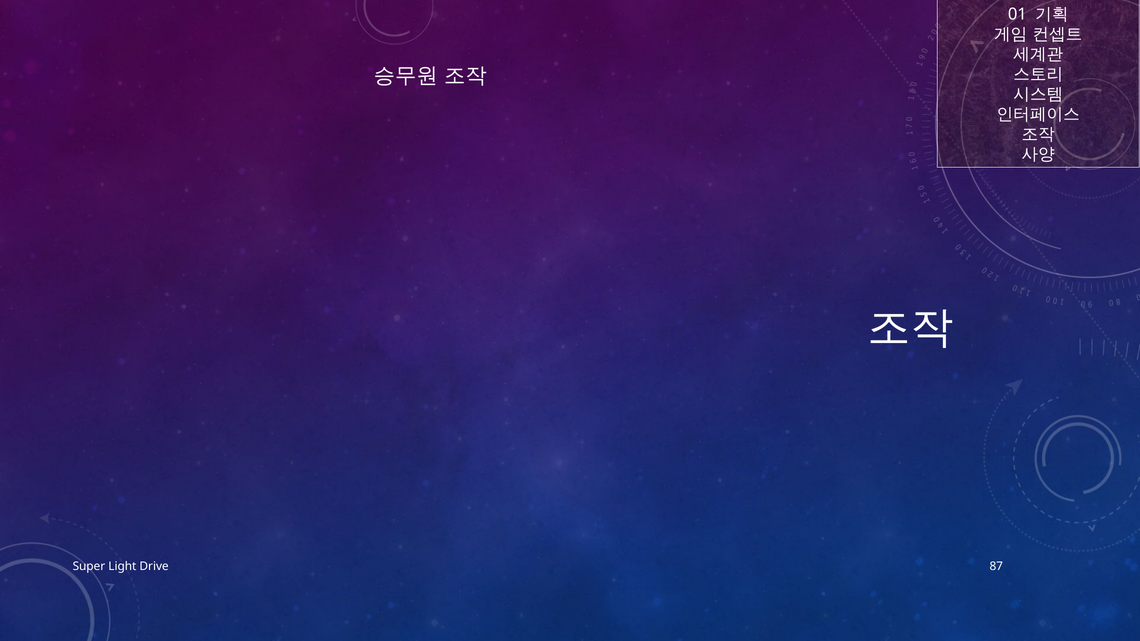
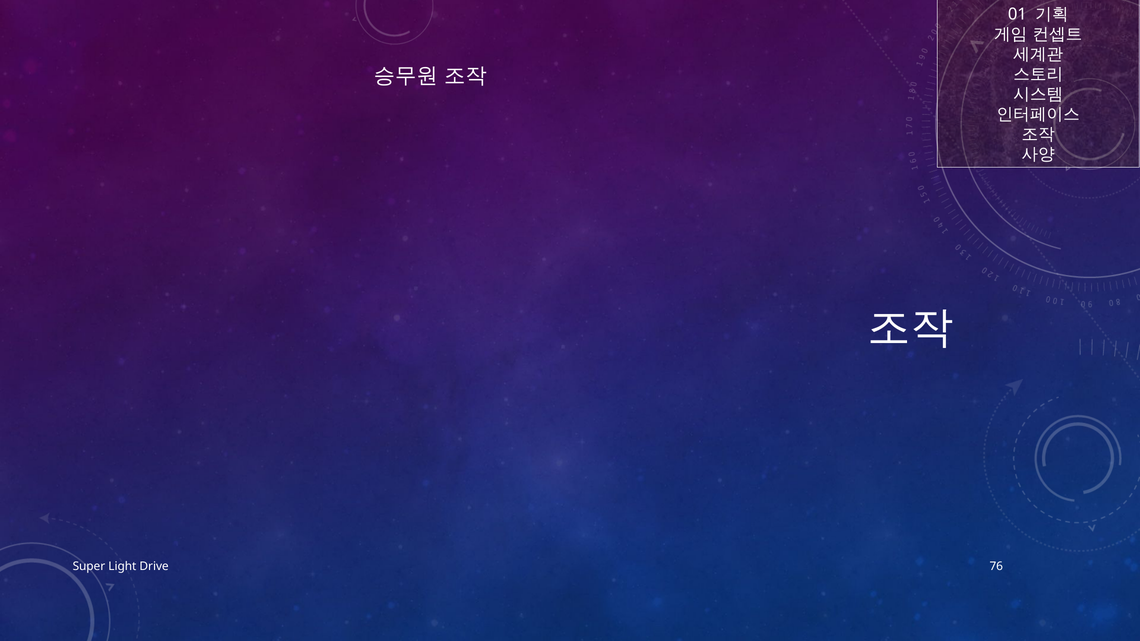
87: 87 -> 76
